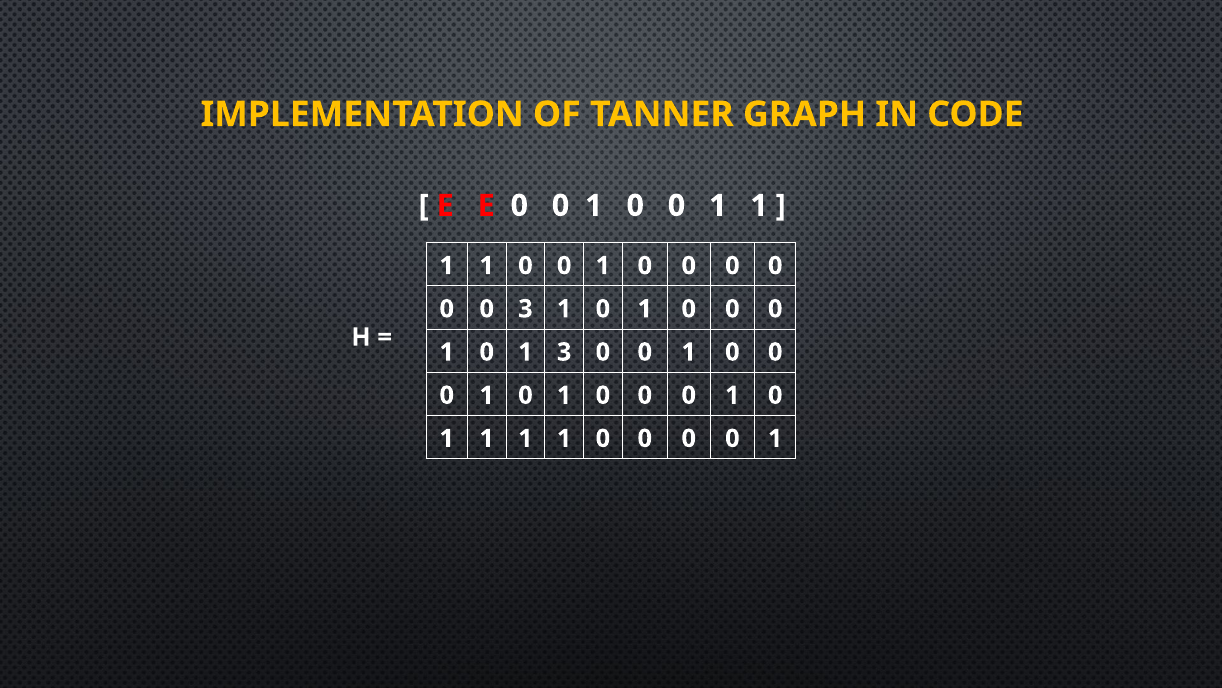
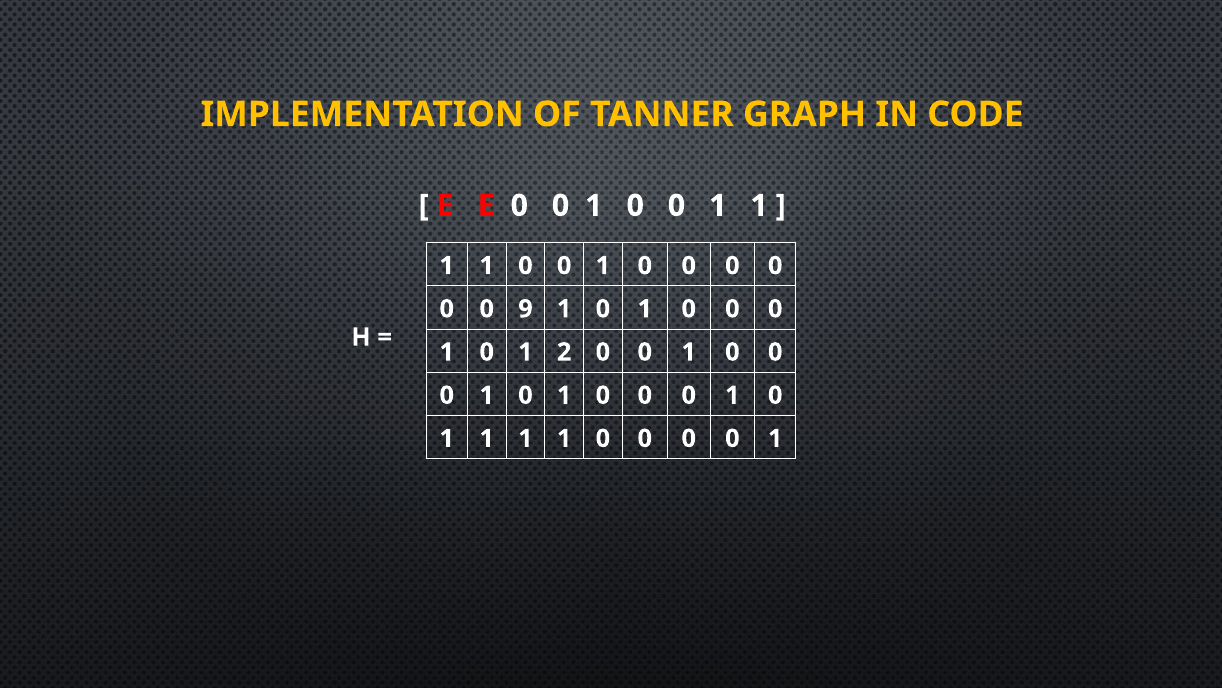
0 3: 3 -> 9
1 3: 3 -> 2
